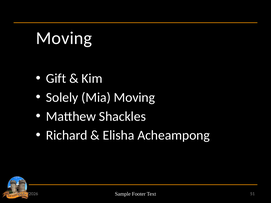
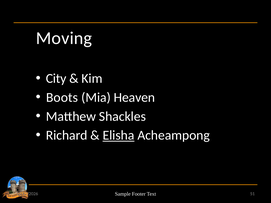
Gift: Gift -> City
Solely: Solely -> Boots
Moving at (134, 98): Moving -> Heaven
Elisha underline: none -> present
